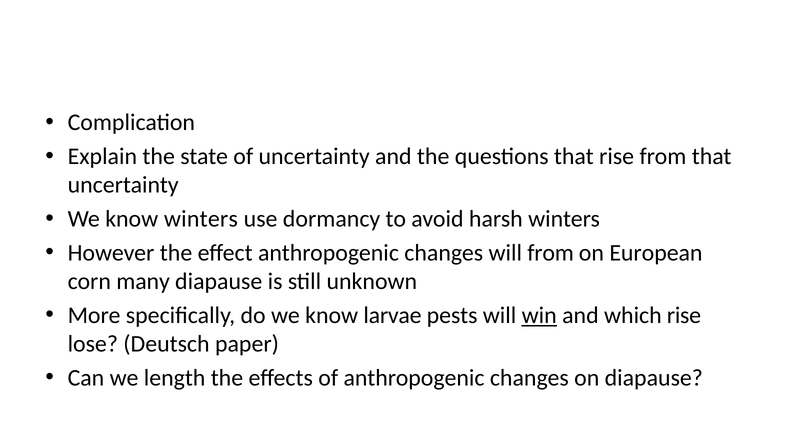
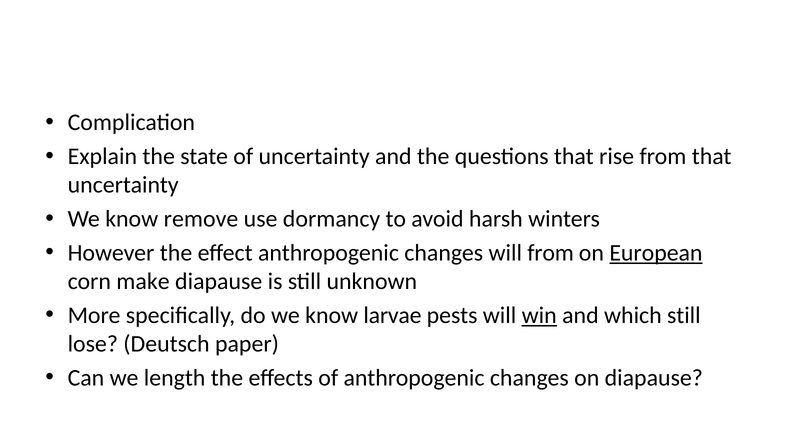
know winters: winters -> remove
European underline: none -> present
many: many -> make
which rise: rise -> still
